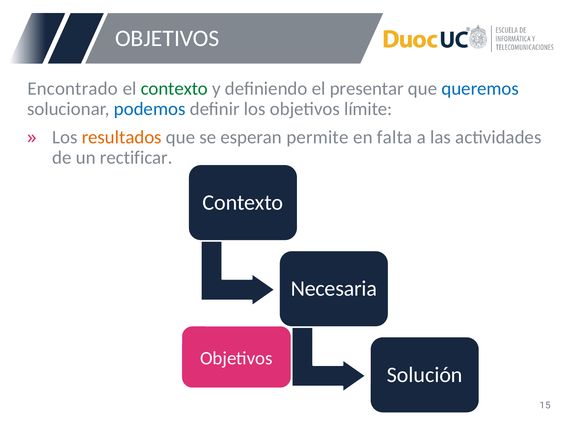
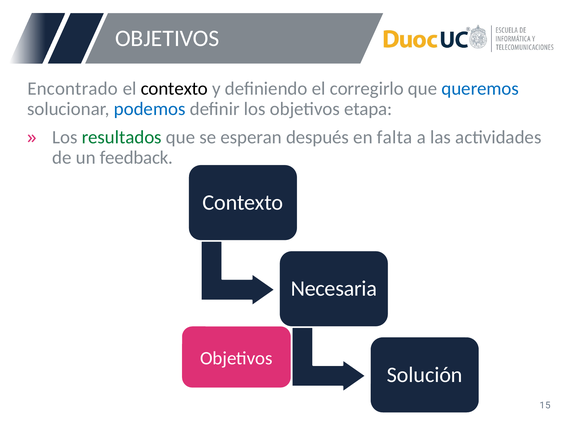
contexto at (174, 88) colour: green -> black
presentar: presentar -> corregirlo
límite: límite -> etapa
resultados colour: orange -> green
permite: permite -> después
rectificar: rectificar -> feedback
